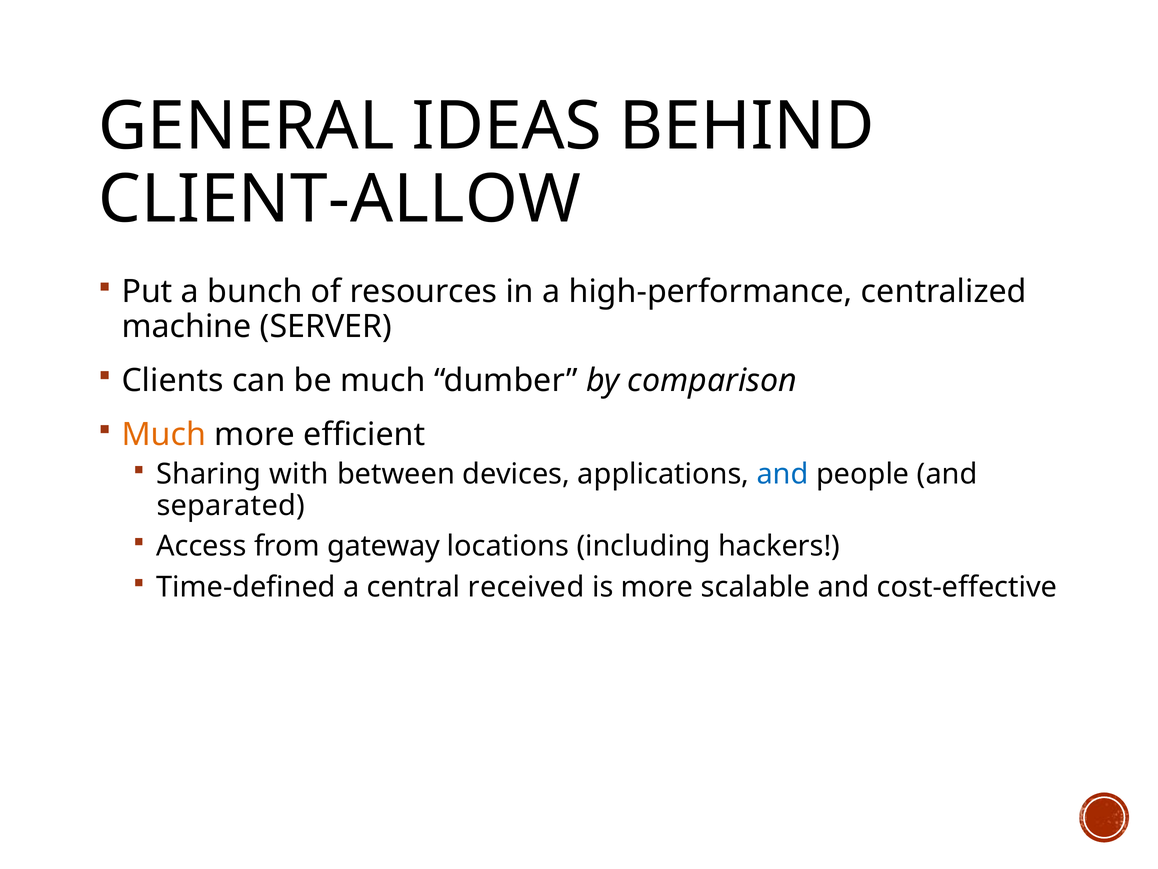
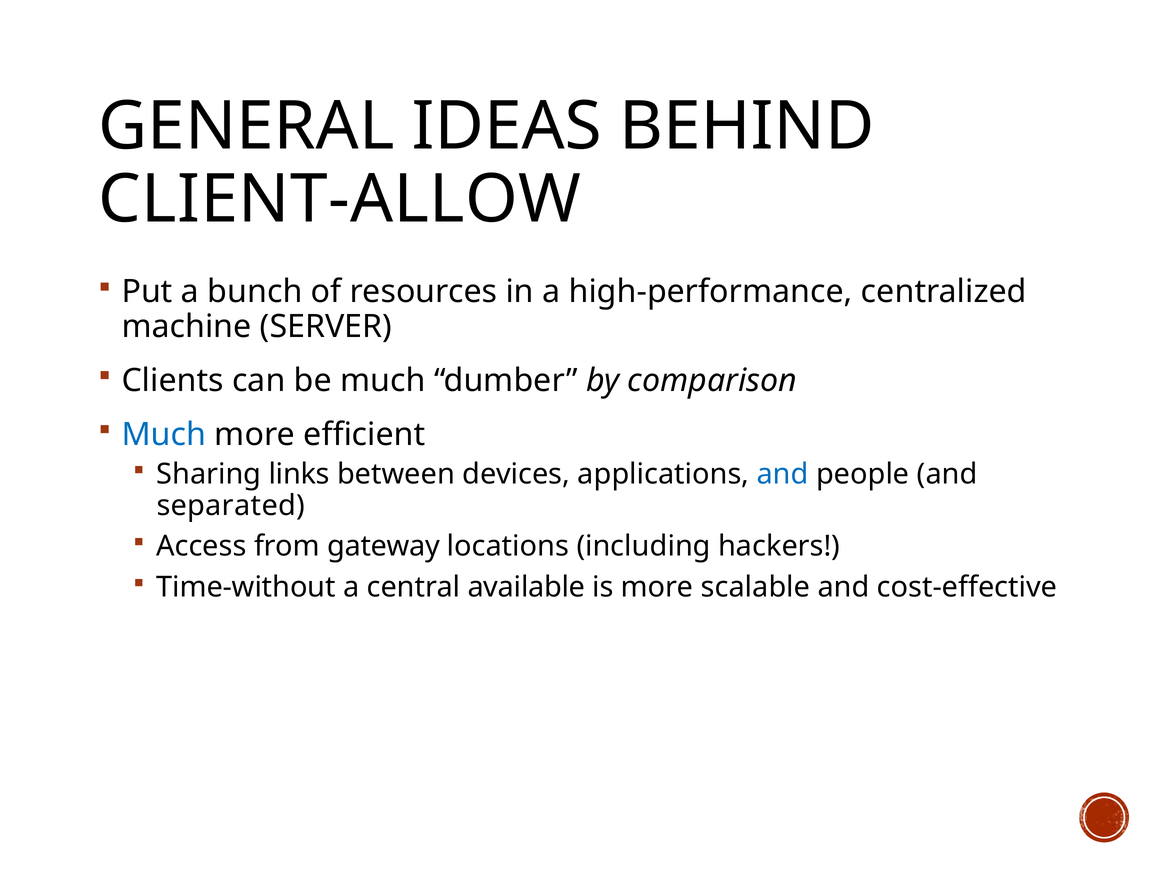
Much at (164, 434) colour: orange -> blue
with: with -> links
Time-defined: Time-defined -> Time-without
received: received -> available
